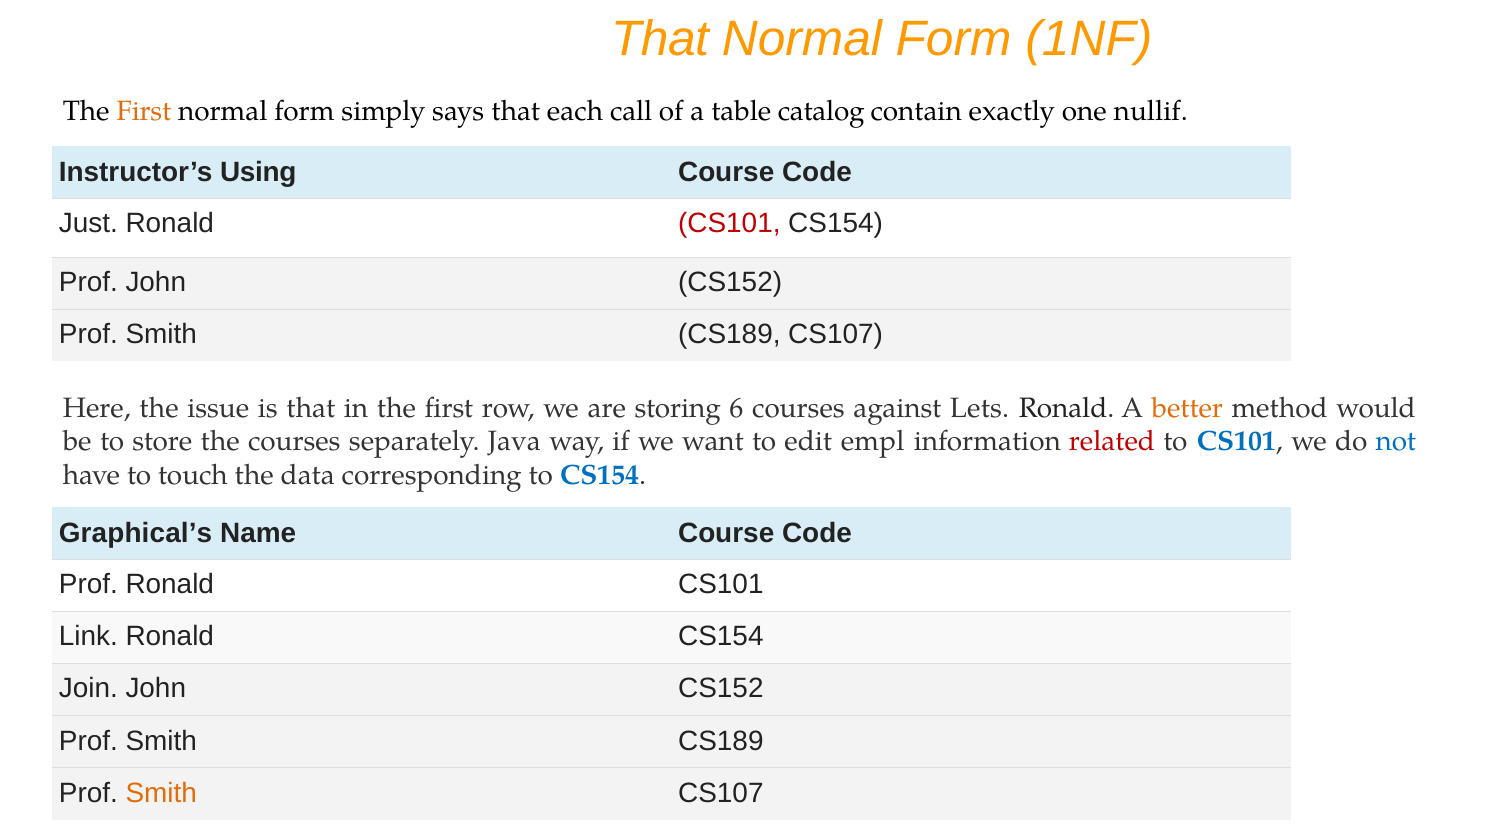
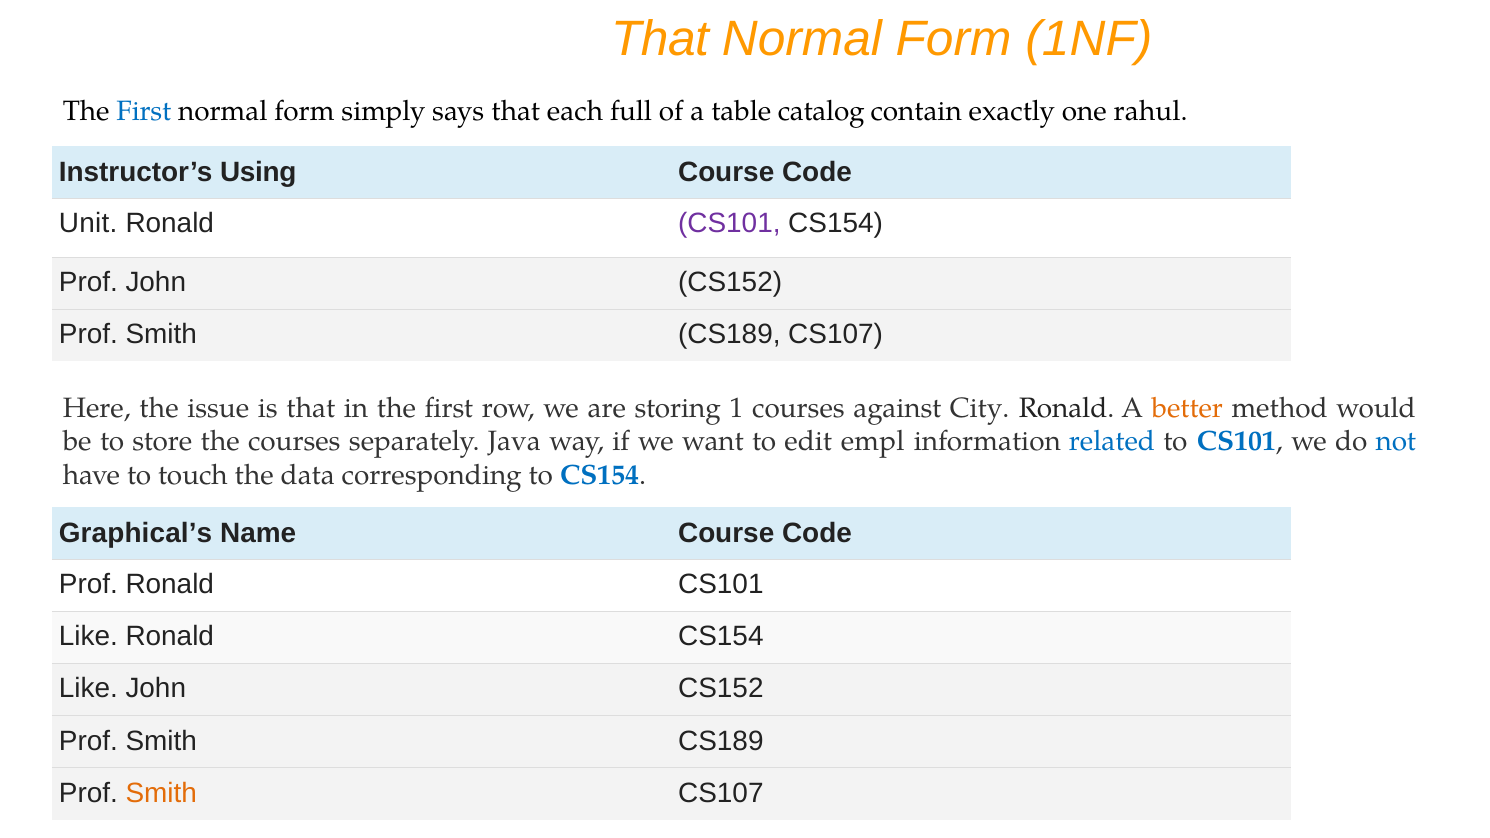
First at (144, 111) colour: orange -> blue
call: call -> full
nullif: nullif -> rahul
Just: Just -> Unit
CS101 at (729, 224) colour: red -> purple
6: 6 -> 1
Lets: Lets -> City
related colour: red -> blue
Link at (88, 637): Link -> Like
Join at (88, 689): Join -> Like
